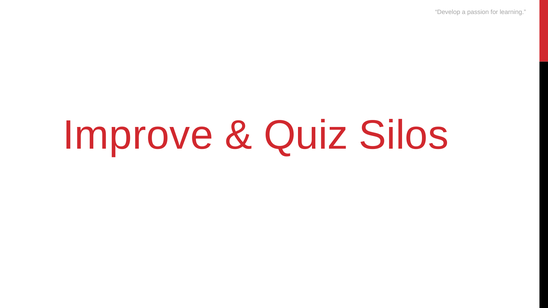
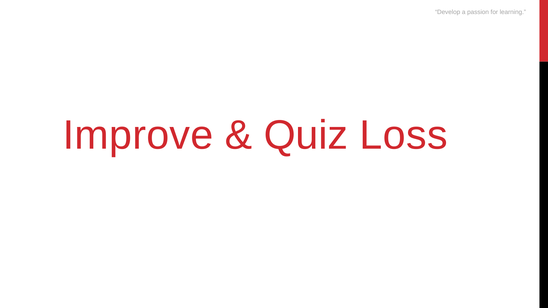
Silos: Silos -> Loss
